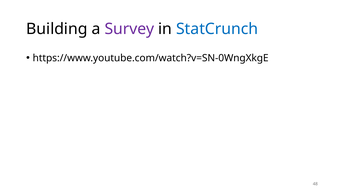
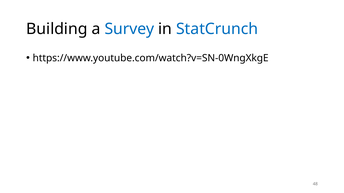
Survey colour: purple -> blue
